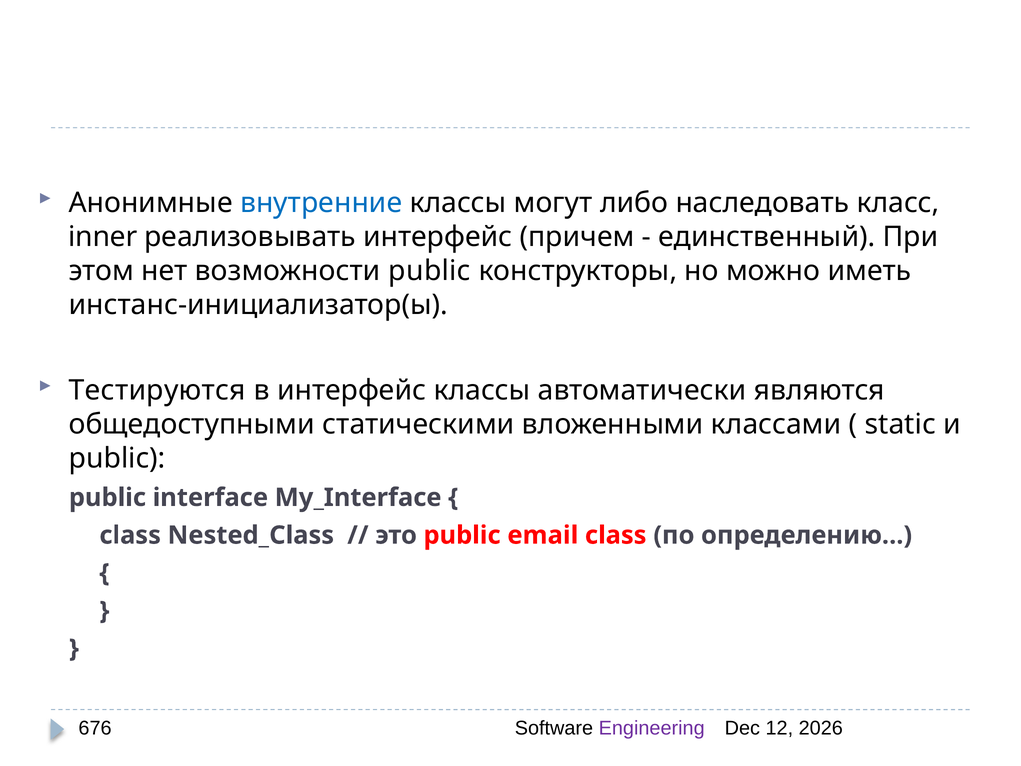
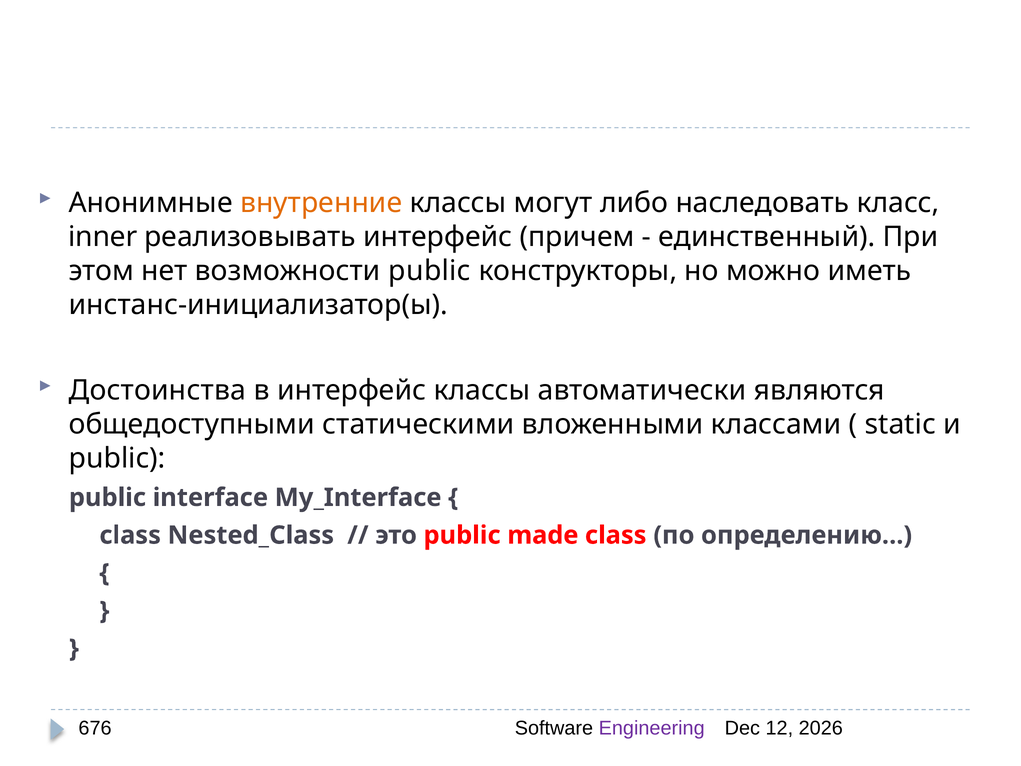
внутренние colour: blue -> orange
Тестируются: Тестируются -> Достоинства
email: email -> made
